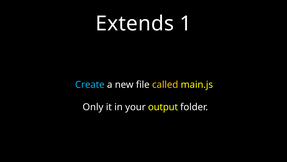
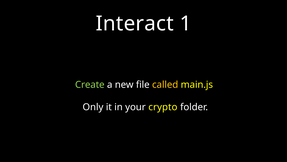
Extends: Extends -> Interact
Create colour: light blue -> light green
output: output -> crypto
